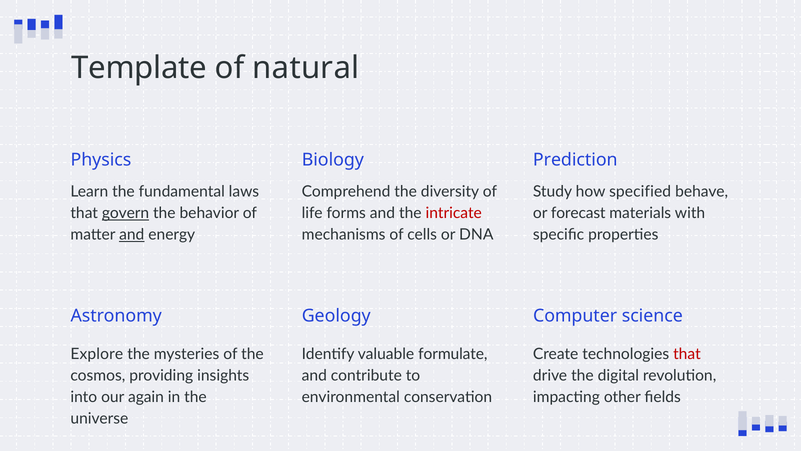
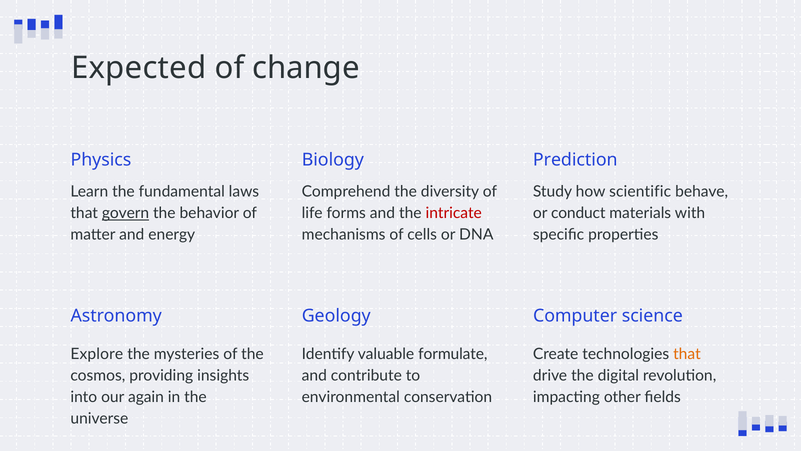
Template: Template -> Expected
natural: natural -> change
specified: specified -> scientific
forecast: forecast -> conduct
and at (132, 235) underline: present -> none
that at (687, 354) colour: red -> orange
